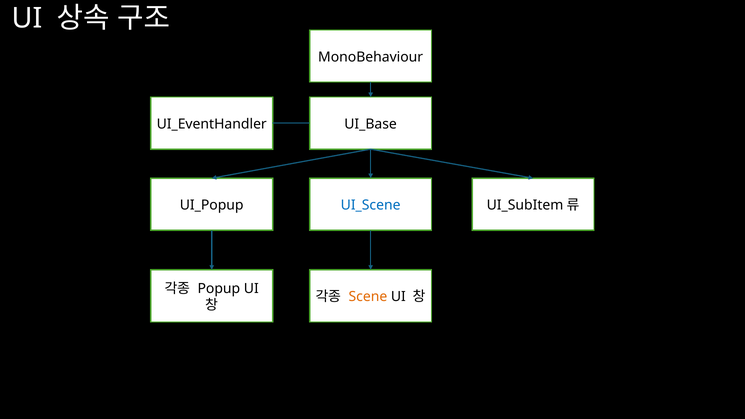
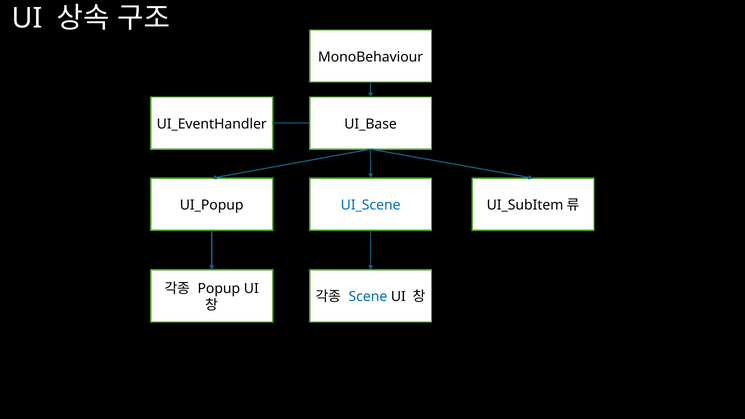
Scene colour: orange -> blue
